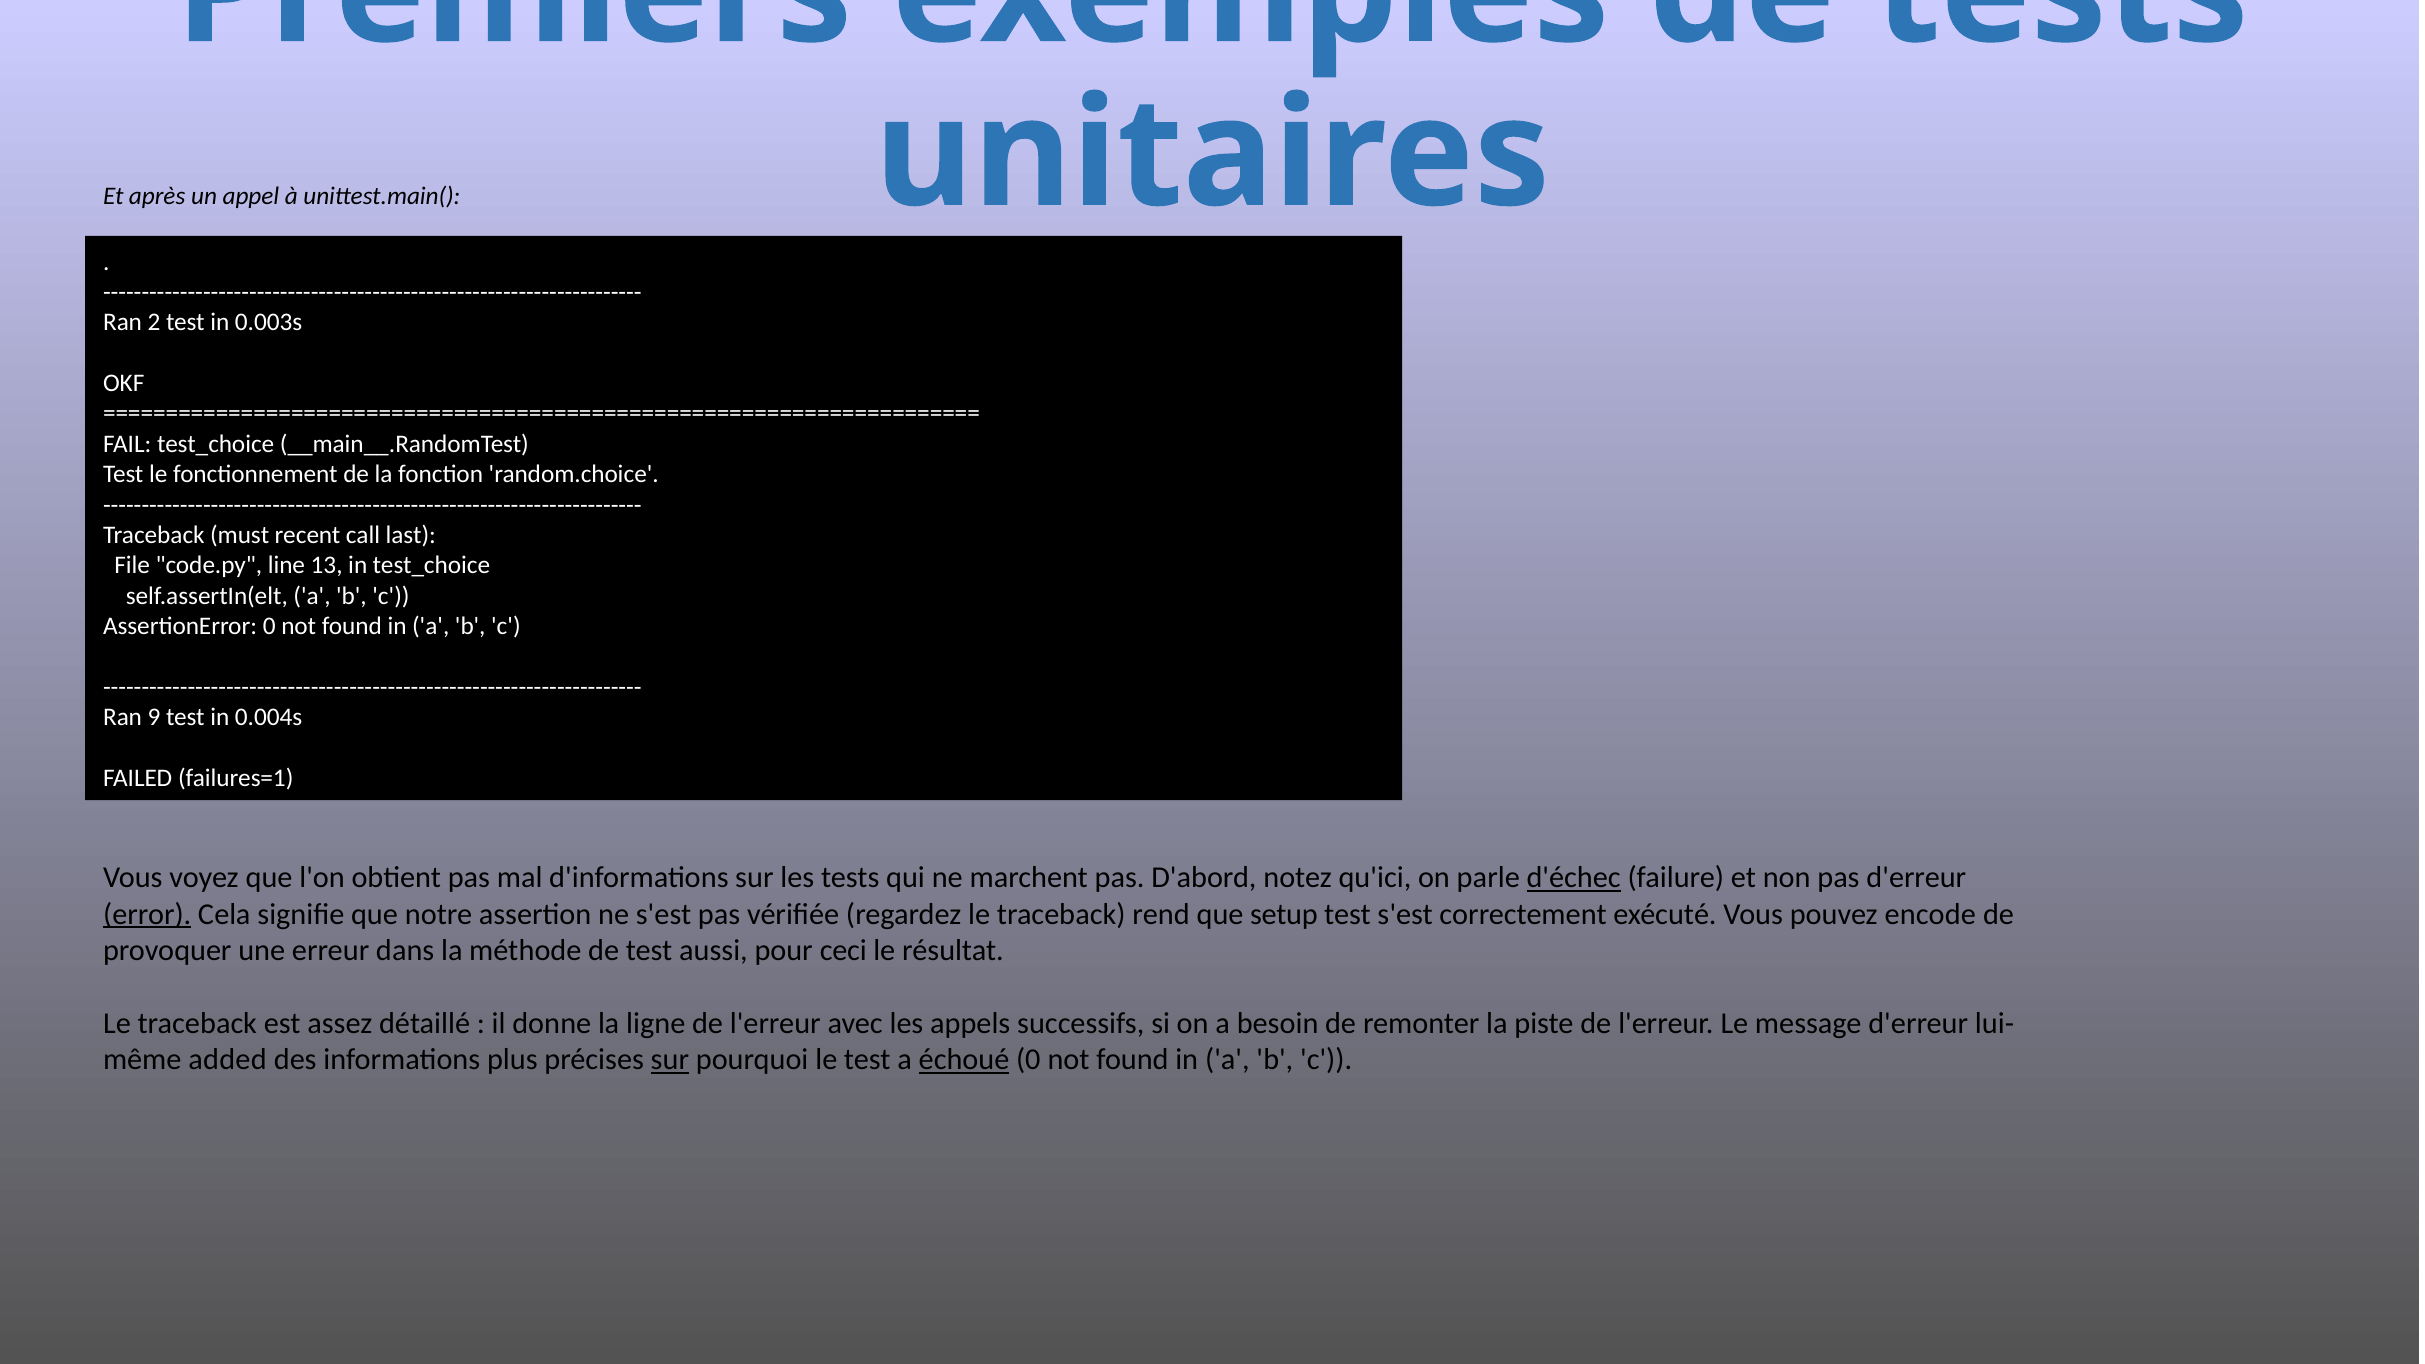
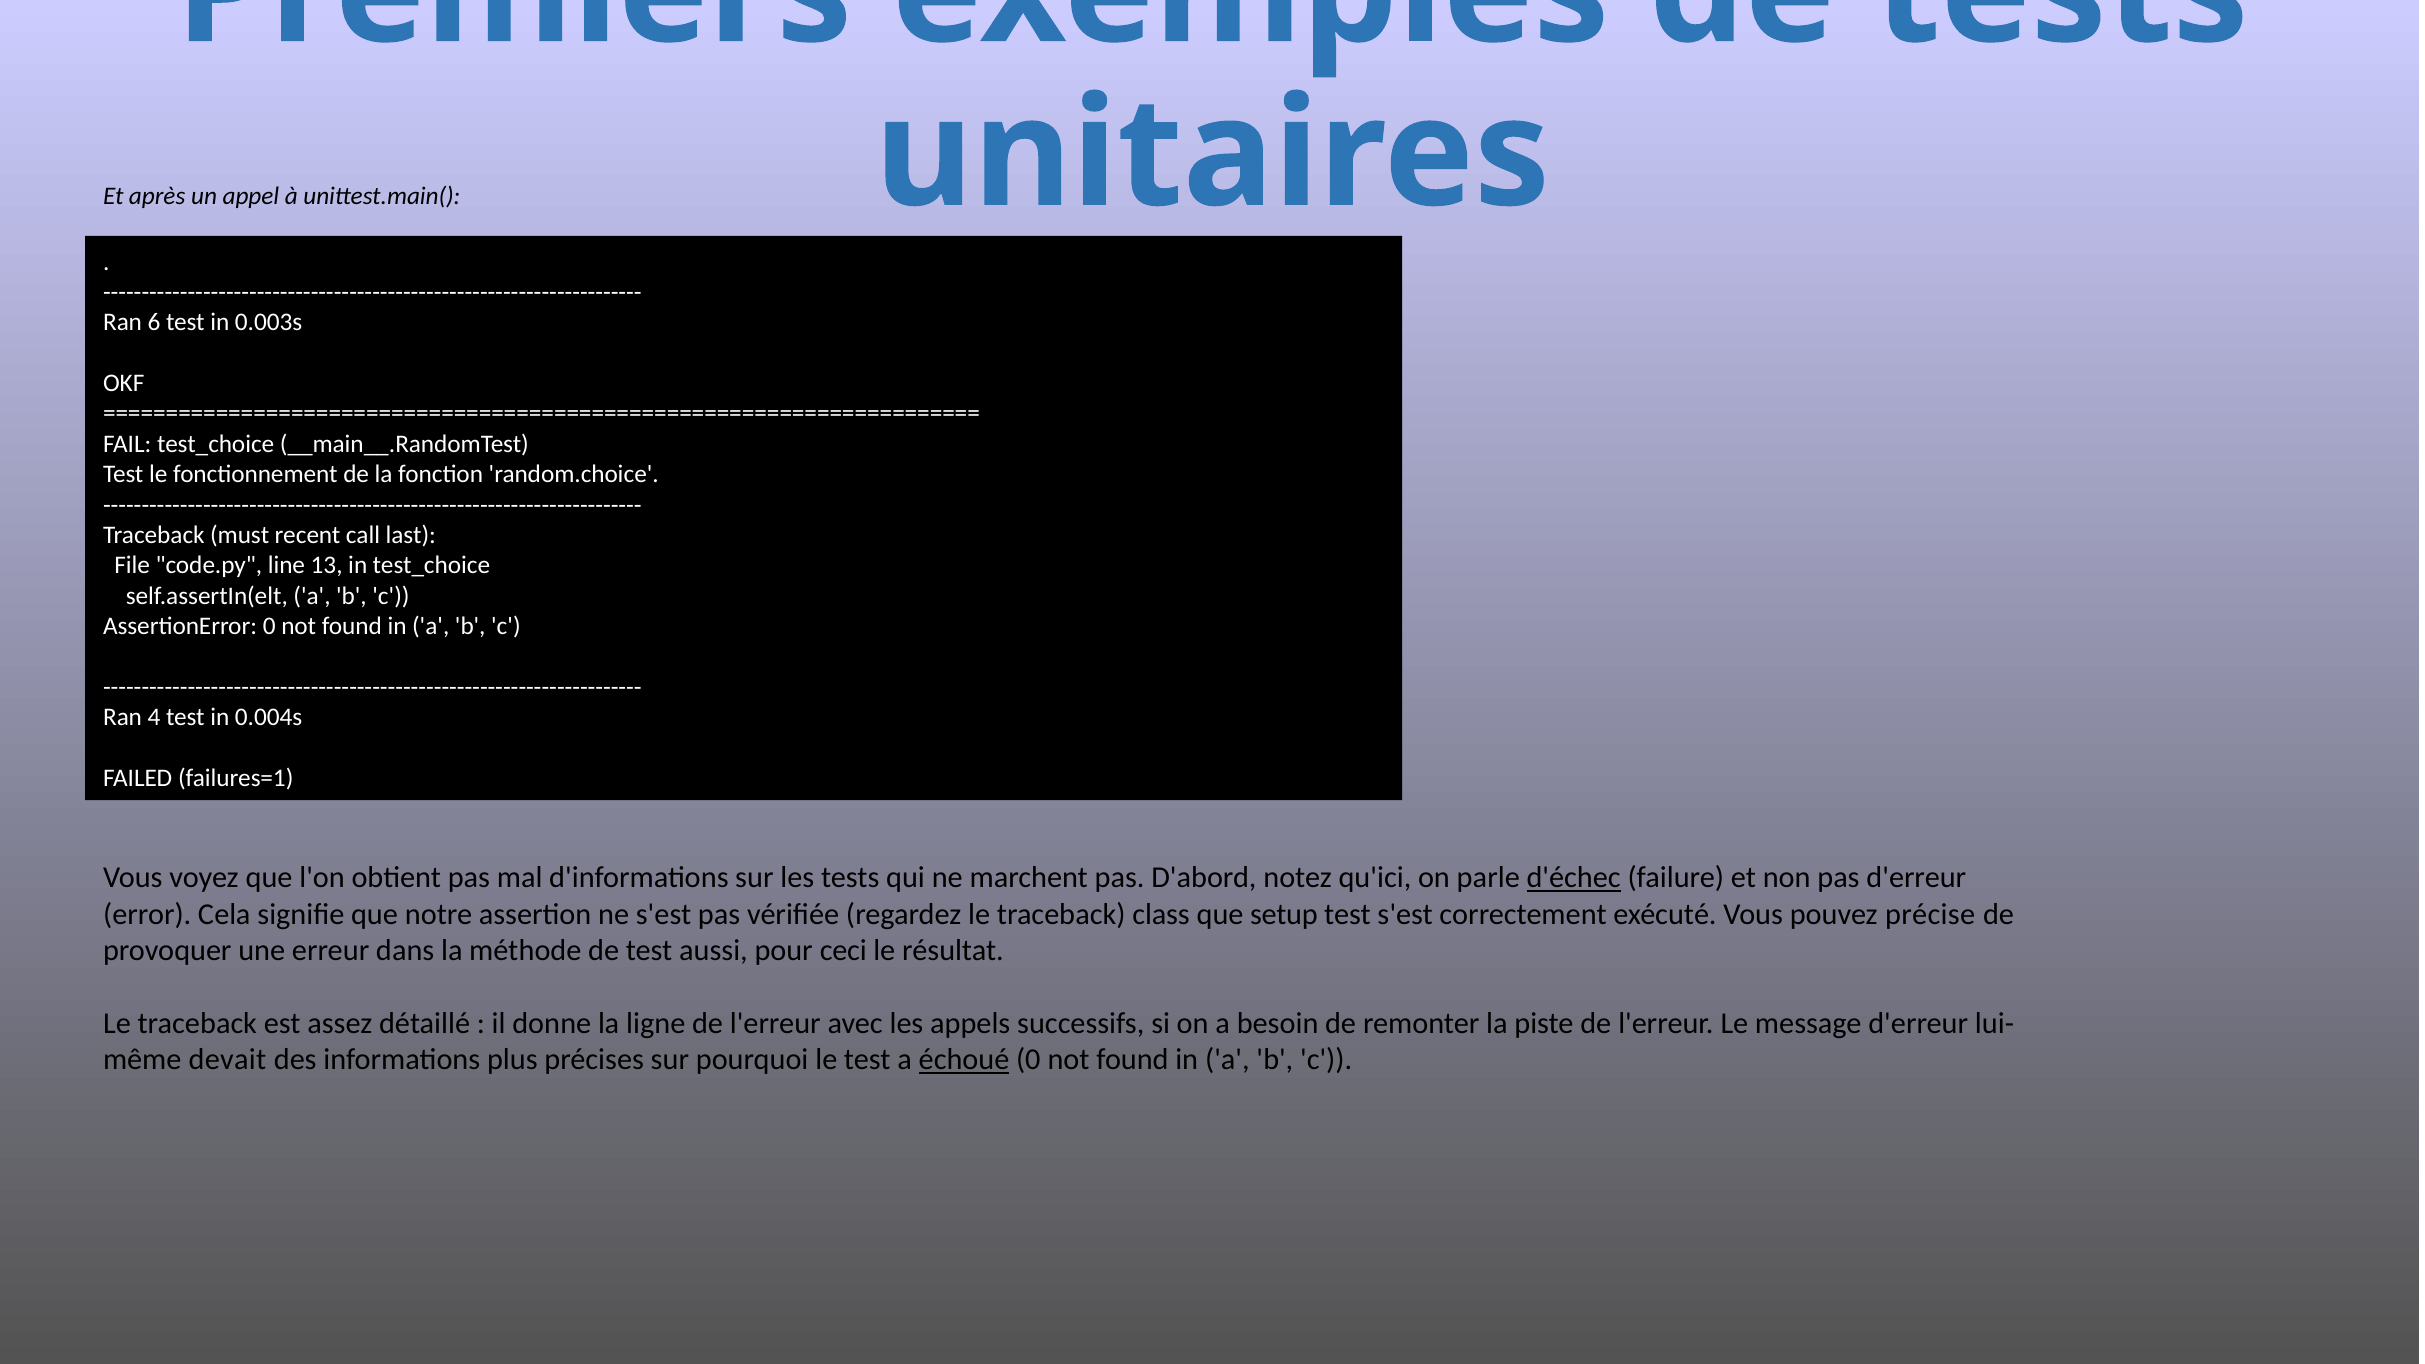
2: 2 -> 6
9: 9 -> 4
error underline: present -> none
rend: rend -> class
encode: encode -> précise
added: added -> devait
sur at (670, 1060) underline: present -> none
